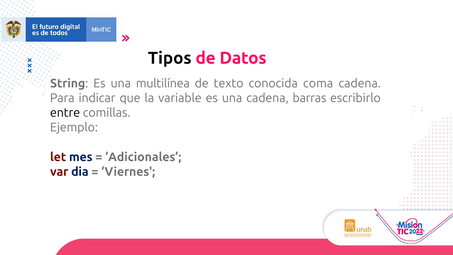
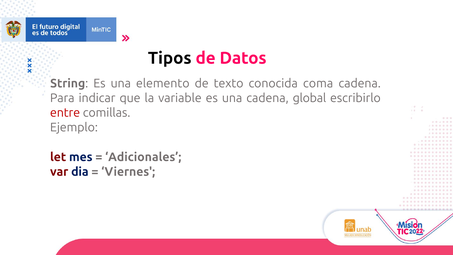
multilínea: multilínea -> elemento
barras: barras -> global
entre colour: black -> red
